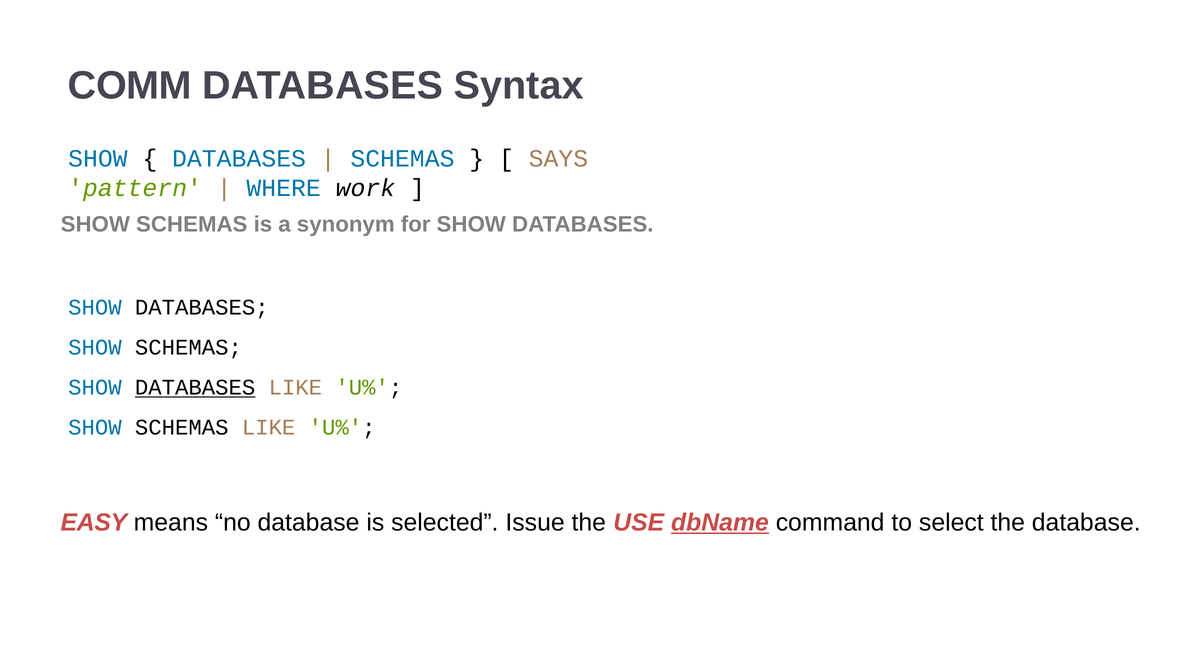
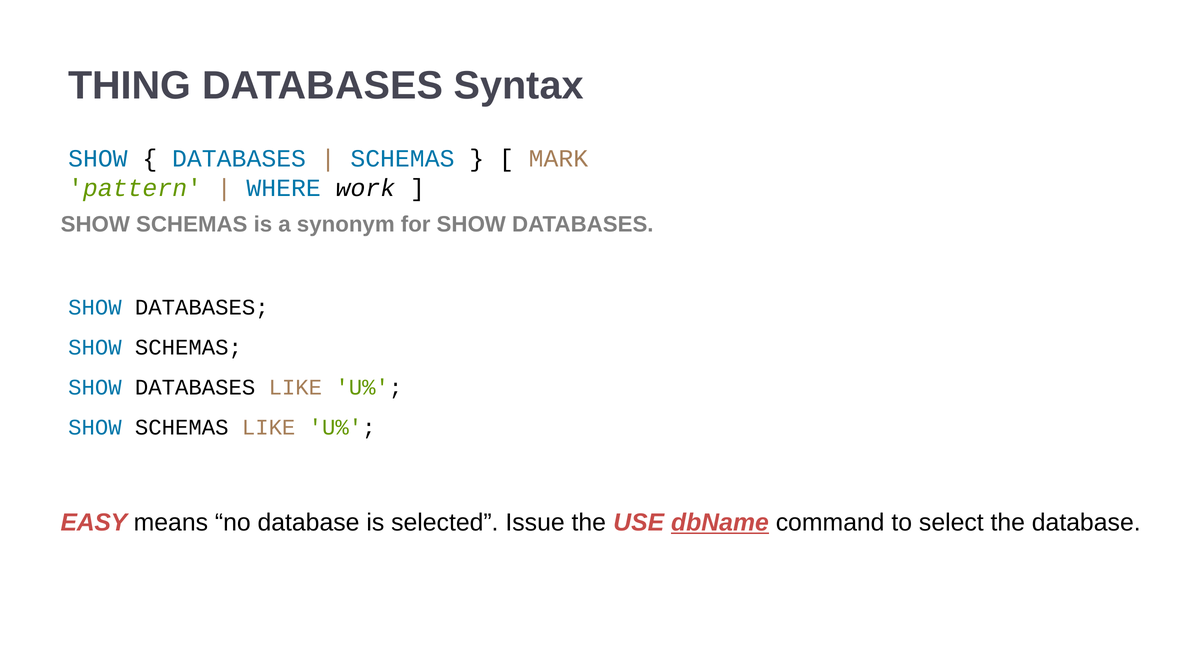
COMM: COMM -> THING
SAYS: SAYS -> MARK
DATABASES at (195, 388) underline: present -> none
